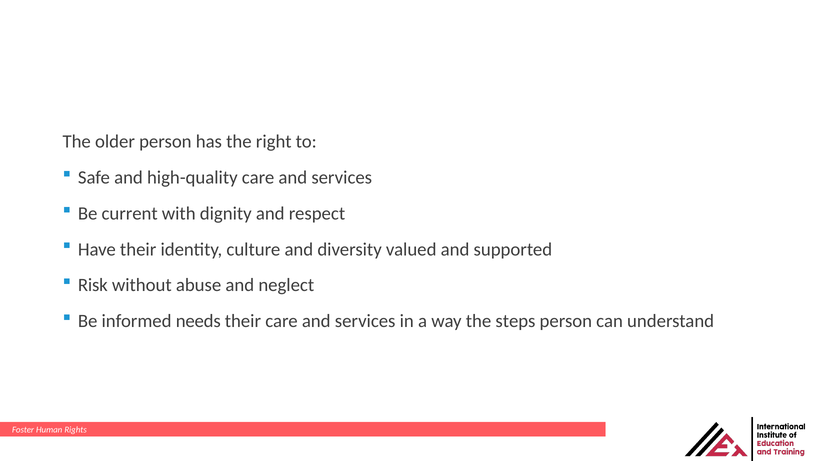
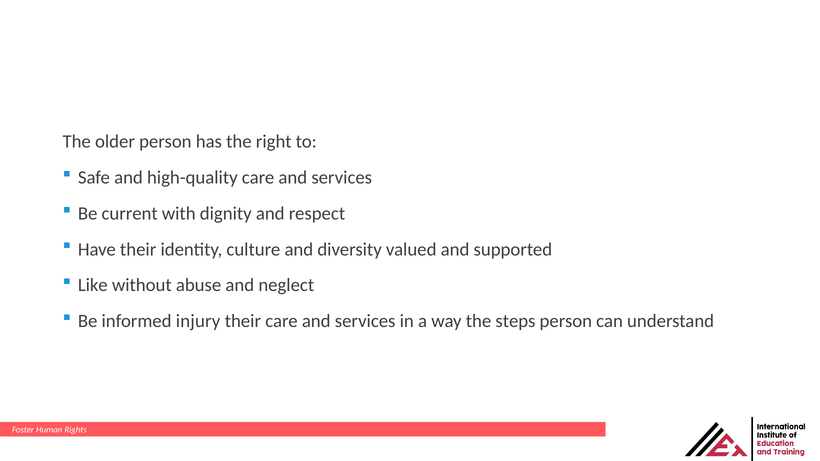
Risk: Risk -> Like
needs: needs -> injury
